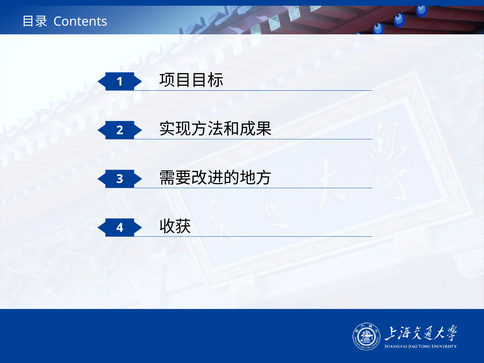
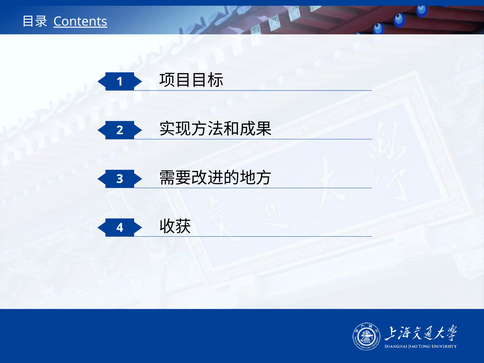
Contents underline: none -> present
